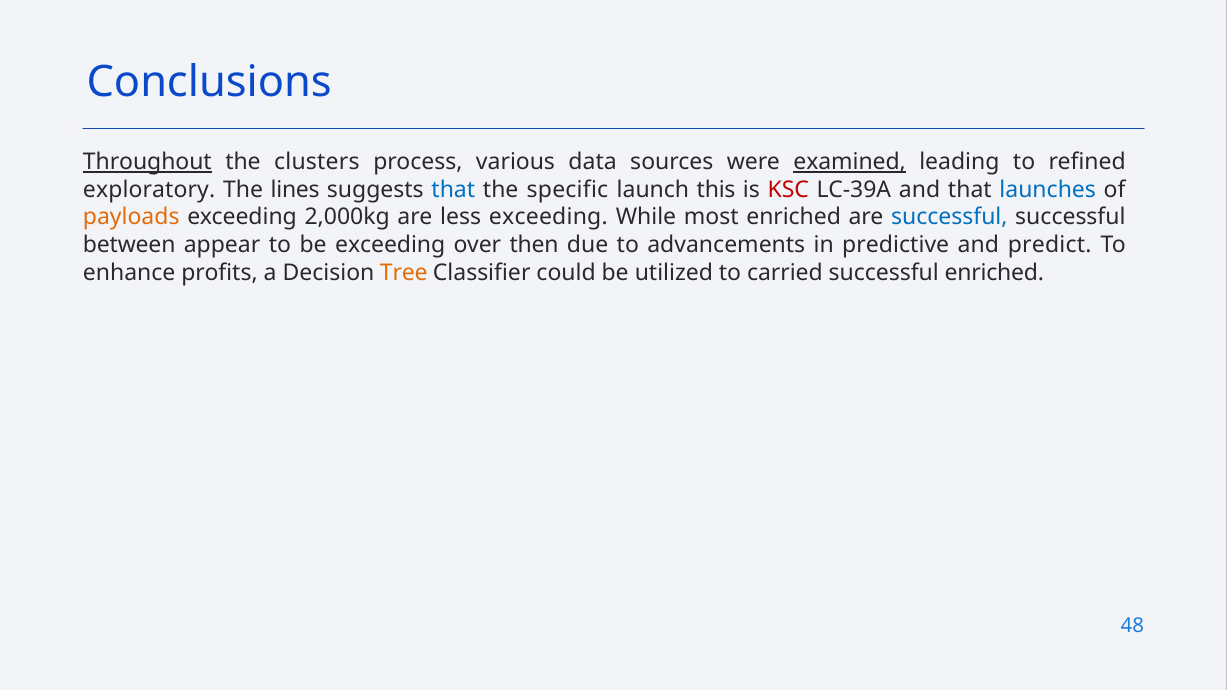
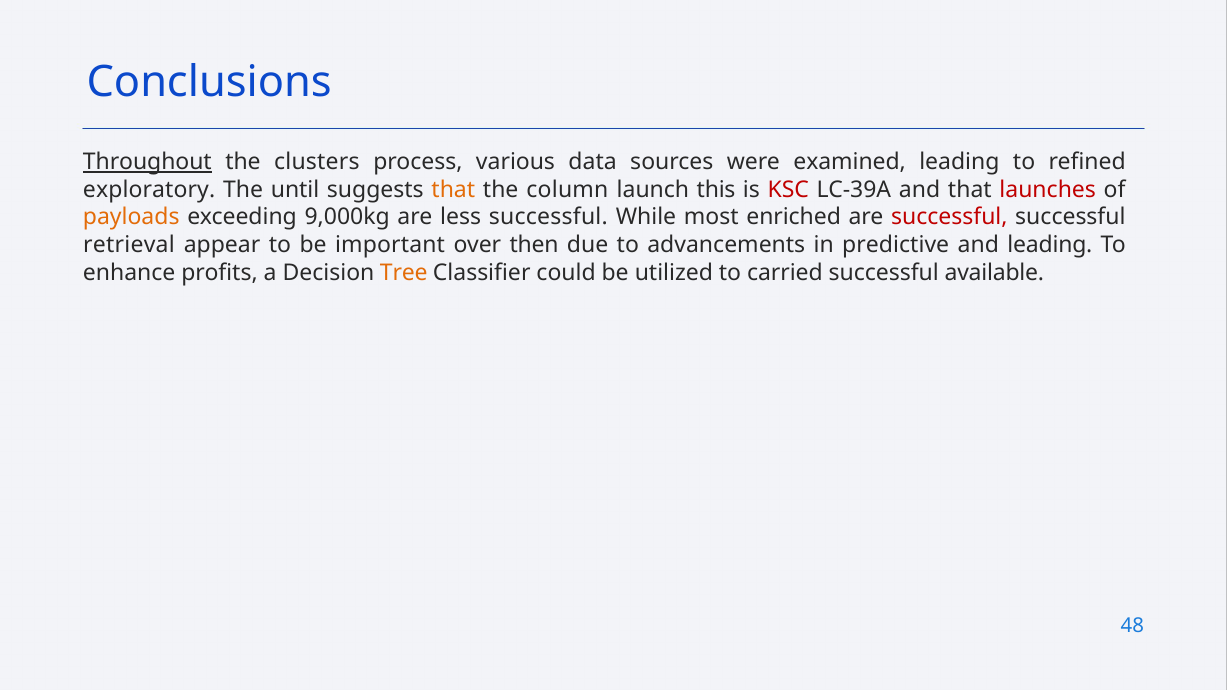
examined underline: present -> none
lines: lines -> until
that at (453, 190) colour: blue -> orange
specific: specific -> column
launches colour: blue -> red
2,000kg: 2,000kg -> 9,000kg
less exceeding: exceeding -> successful
successful at (949, 217) colour: blue -> red
between: between -> retrieval
be exceeding: exceeding -> important
and predict: predict -> leading
successful enriched: enriched -> available
